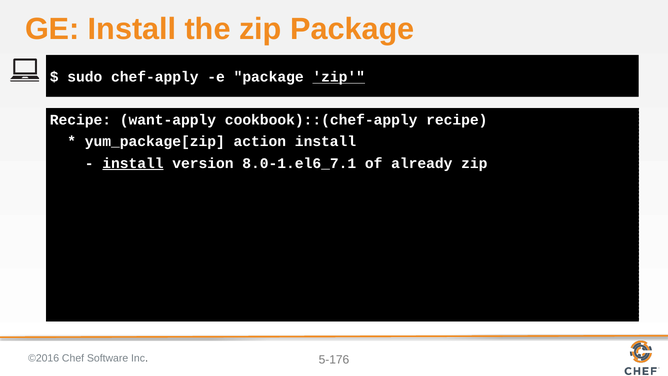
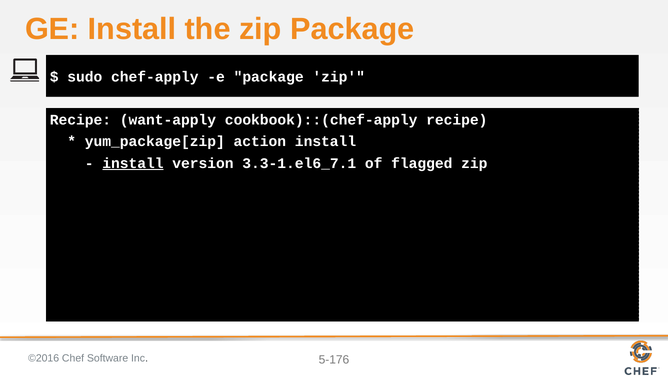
zip at (339, 77) underline: present -> none
8.0-1.el6_7.1: 8.0-1.el6_7.1 -> 3.3-1.el6_7.1
already: already -> flagged
